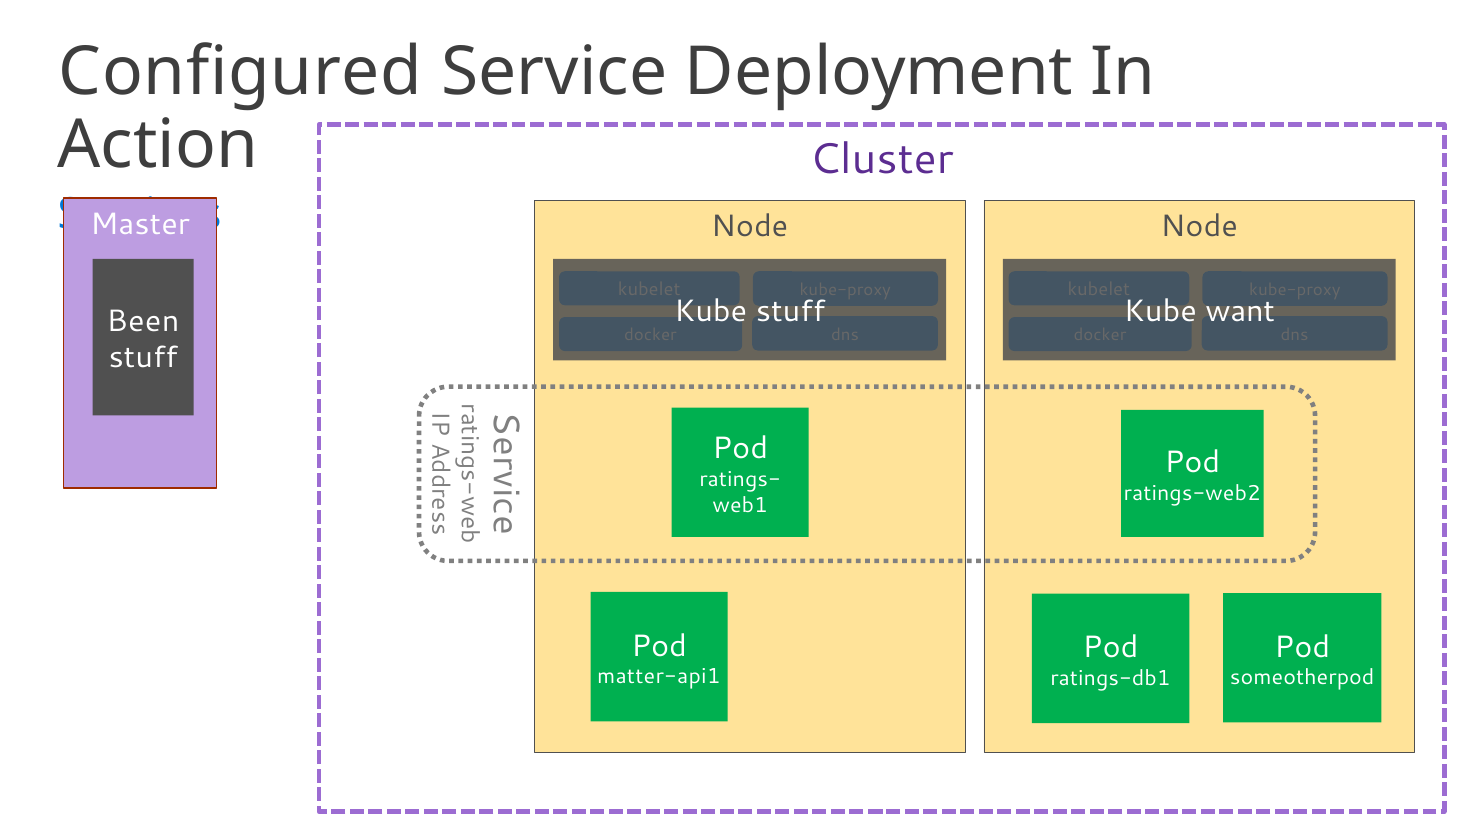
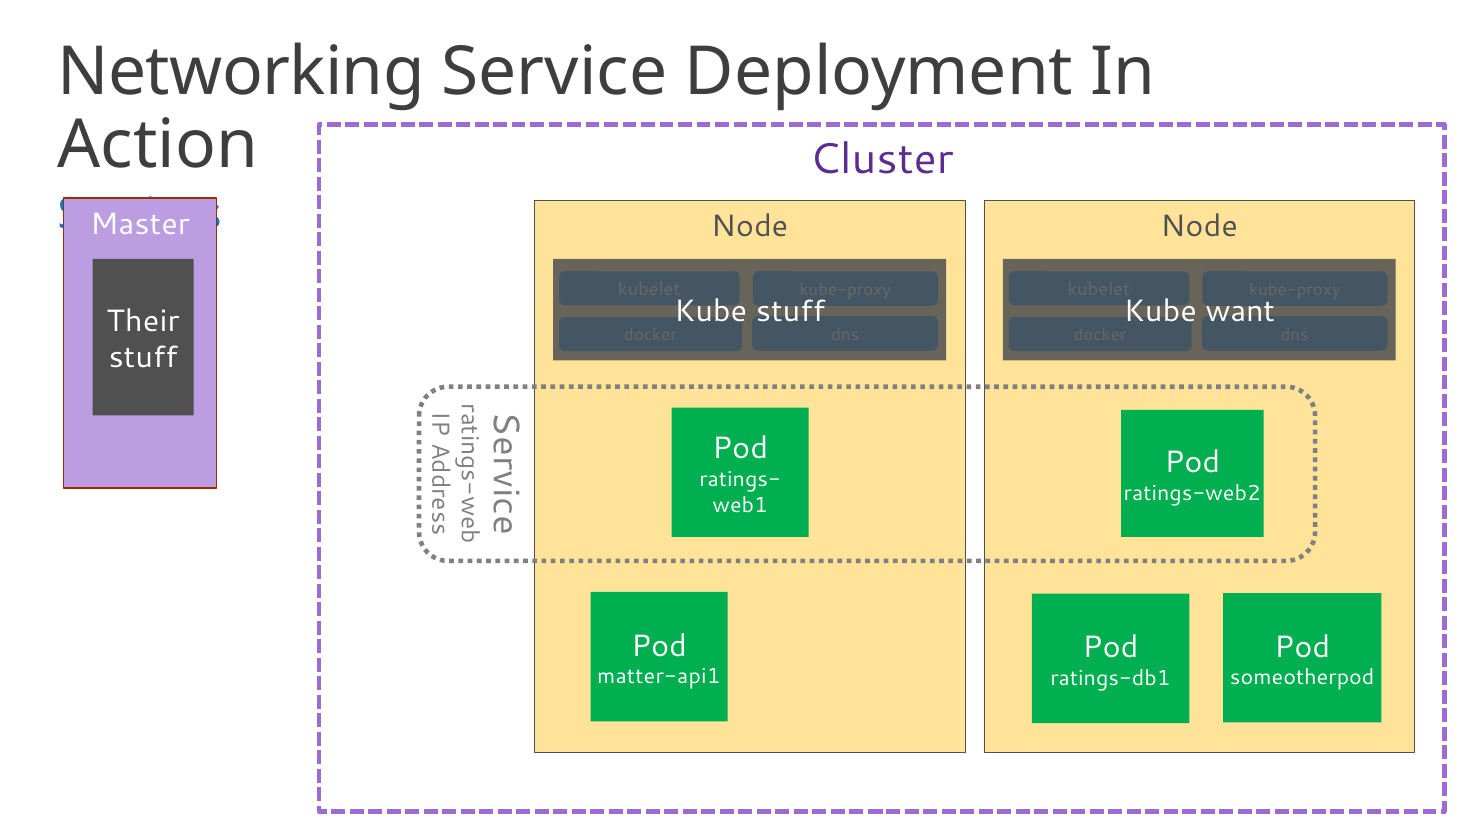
Configured: Configured -> Networking
Been: Been -> Their
